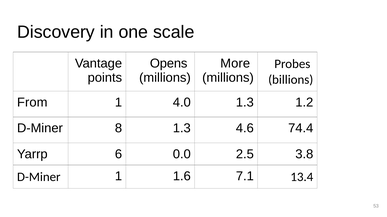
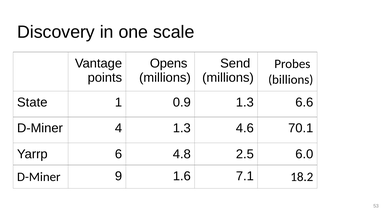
More: More -> Send
From: From -> State
4.0: 4.0 -> 0.9
1.2: 1.2 -> 6.6
8: 8 -> 4
74.4: 74.4 -> 70.1
0.0: 0.0 -> 4.8
3.8: 3.8 -> 6.0
D-Miner 1: 1 -> 9
13.4: 13.4 -> 18.2
